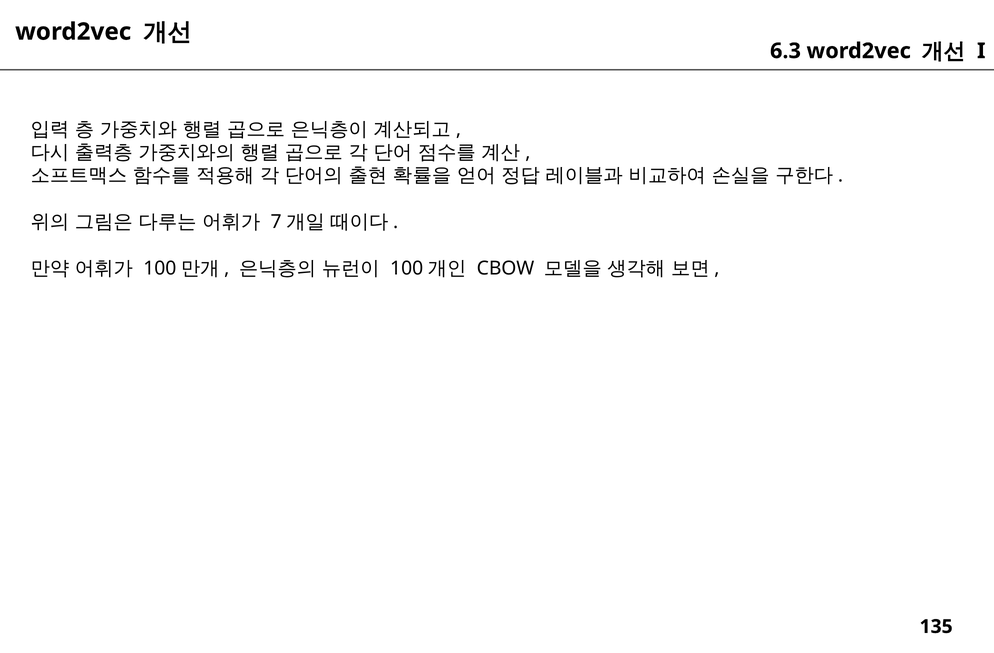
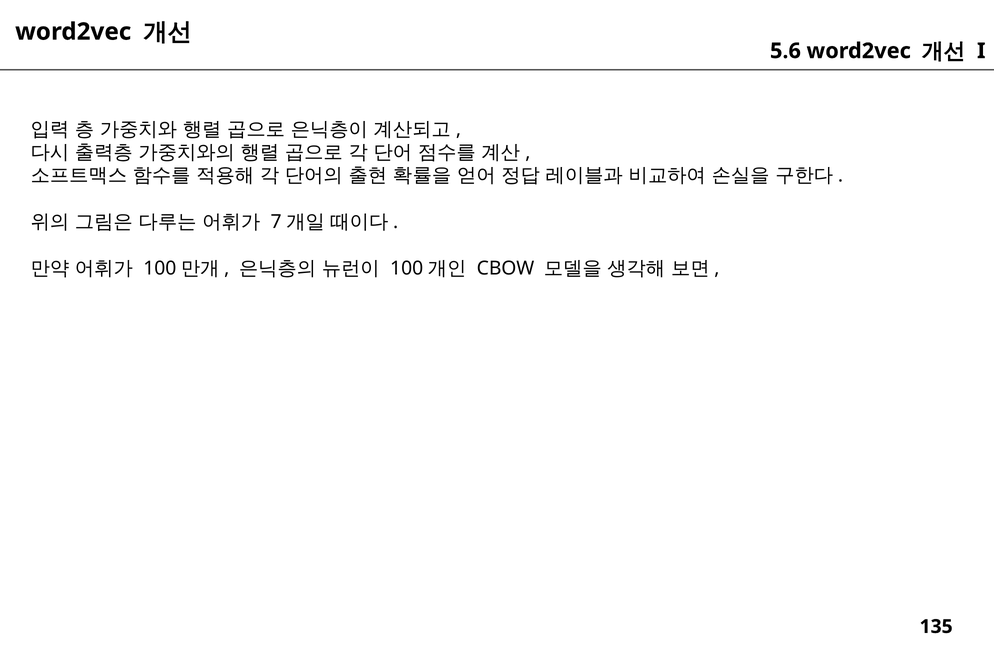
6.3: 6.3 -> 5.6
